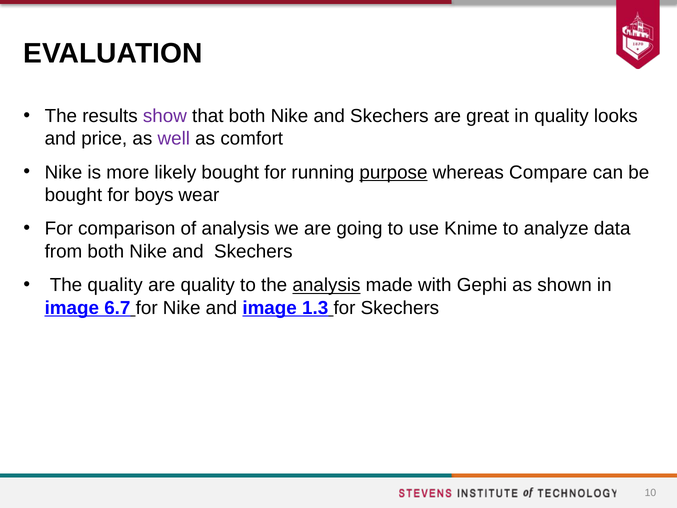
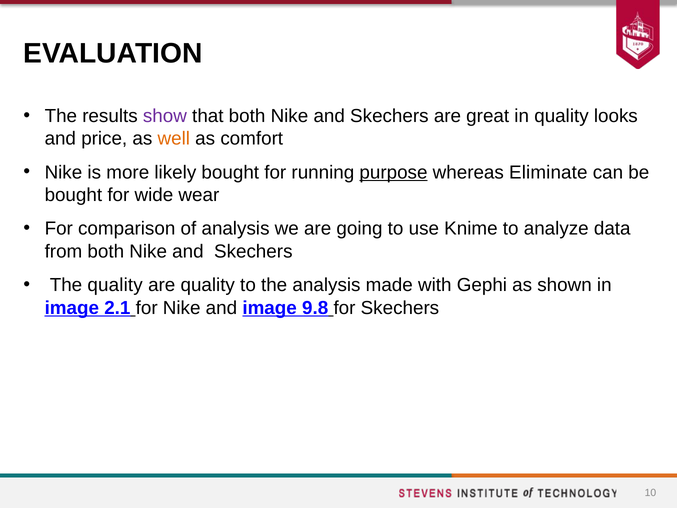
well colour: purple -> orange
Compare: Compare -> Eliminate
boys: boys -> wide
analysis at (327, 285) underline: present -> none
6.7: 6.7 -> 2.1
1.3: 1.3 -> 9.8
